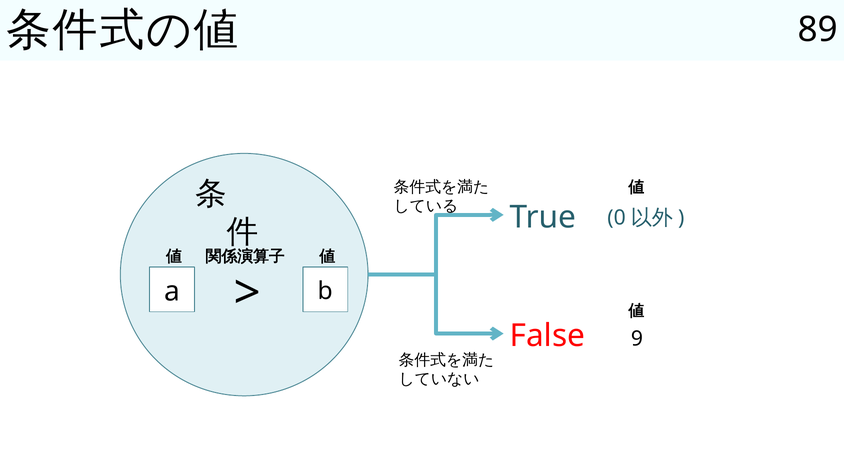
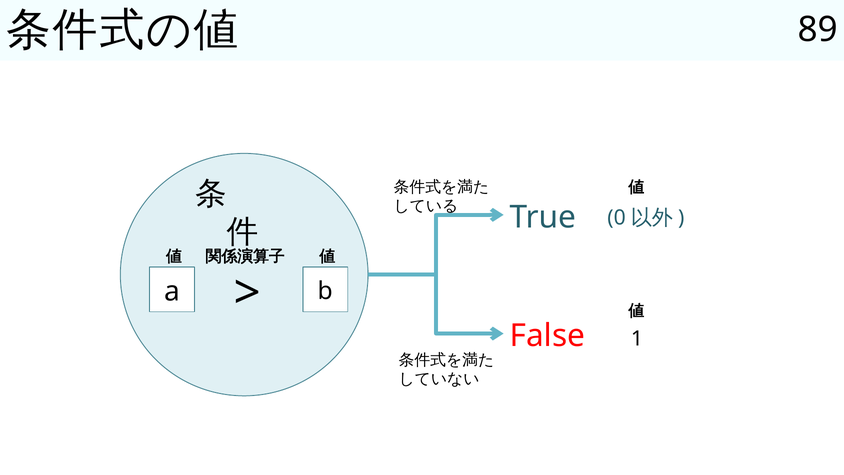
9: 9 -> 1
